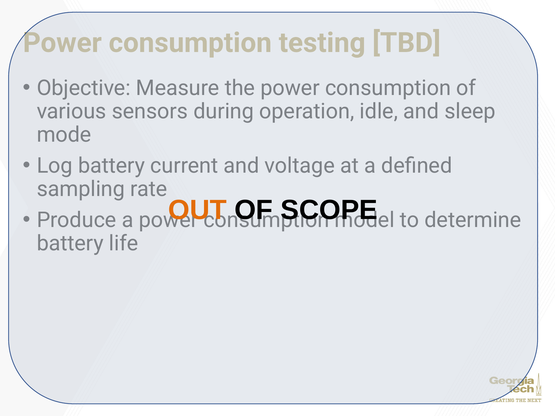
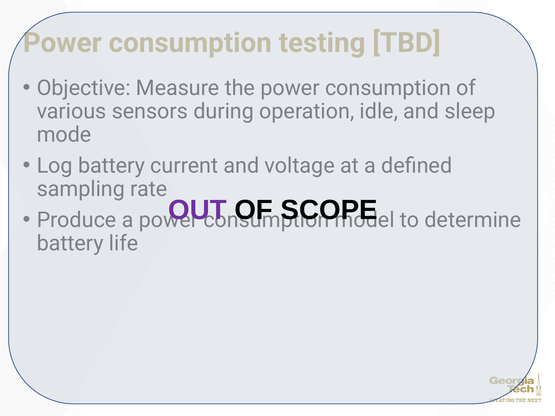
OUT colour: orange -> purple
